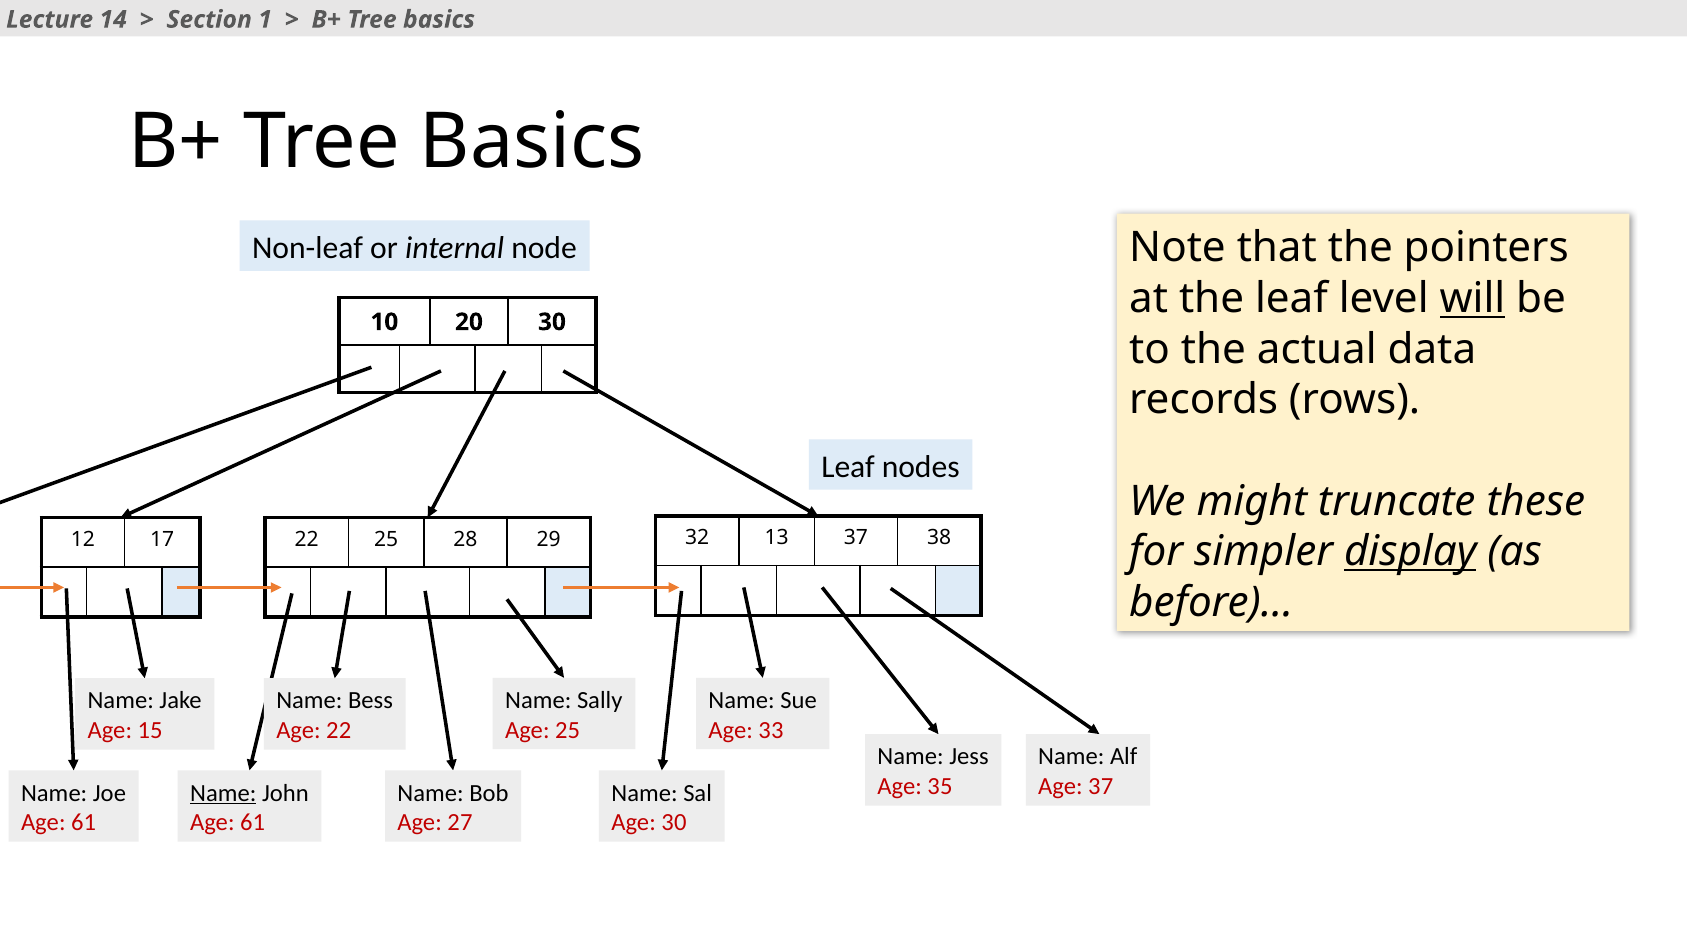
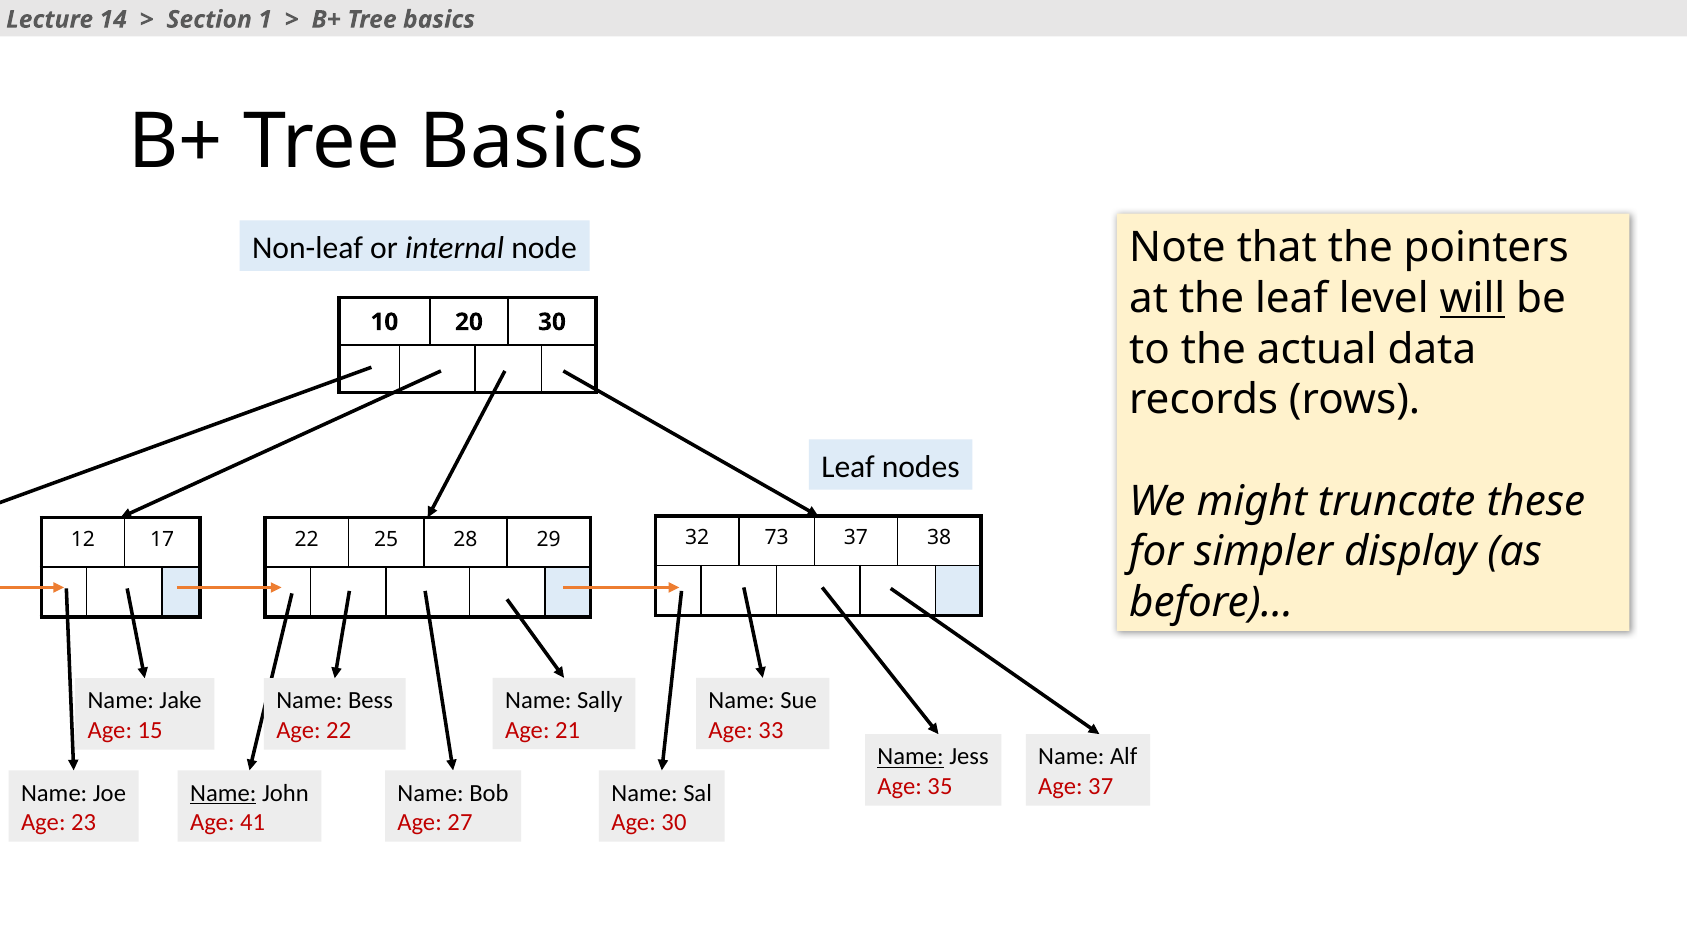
13: 13 -> 73
display underline: present -> none
Age 25: 25 -> 21
Name at (911, 757) underline: none -> present
61 at (84, 822): 61 -> 23
61 at (253, 822): 61 -> 41
